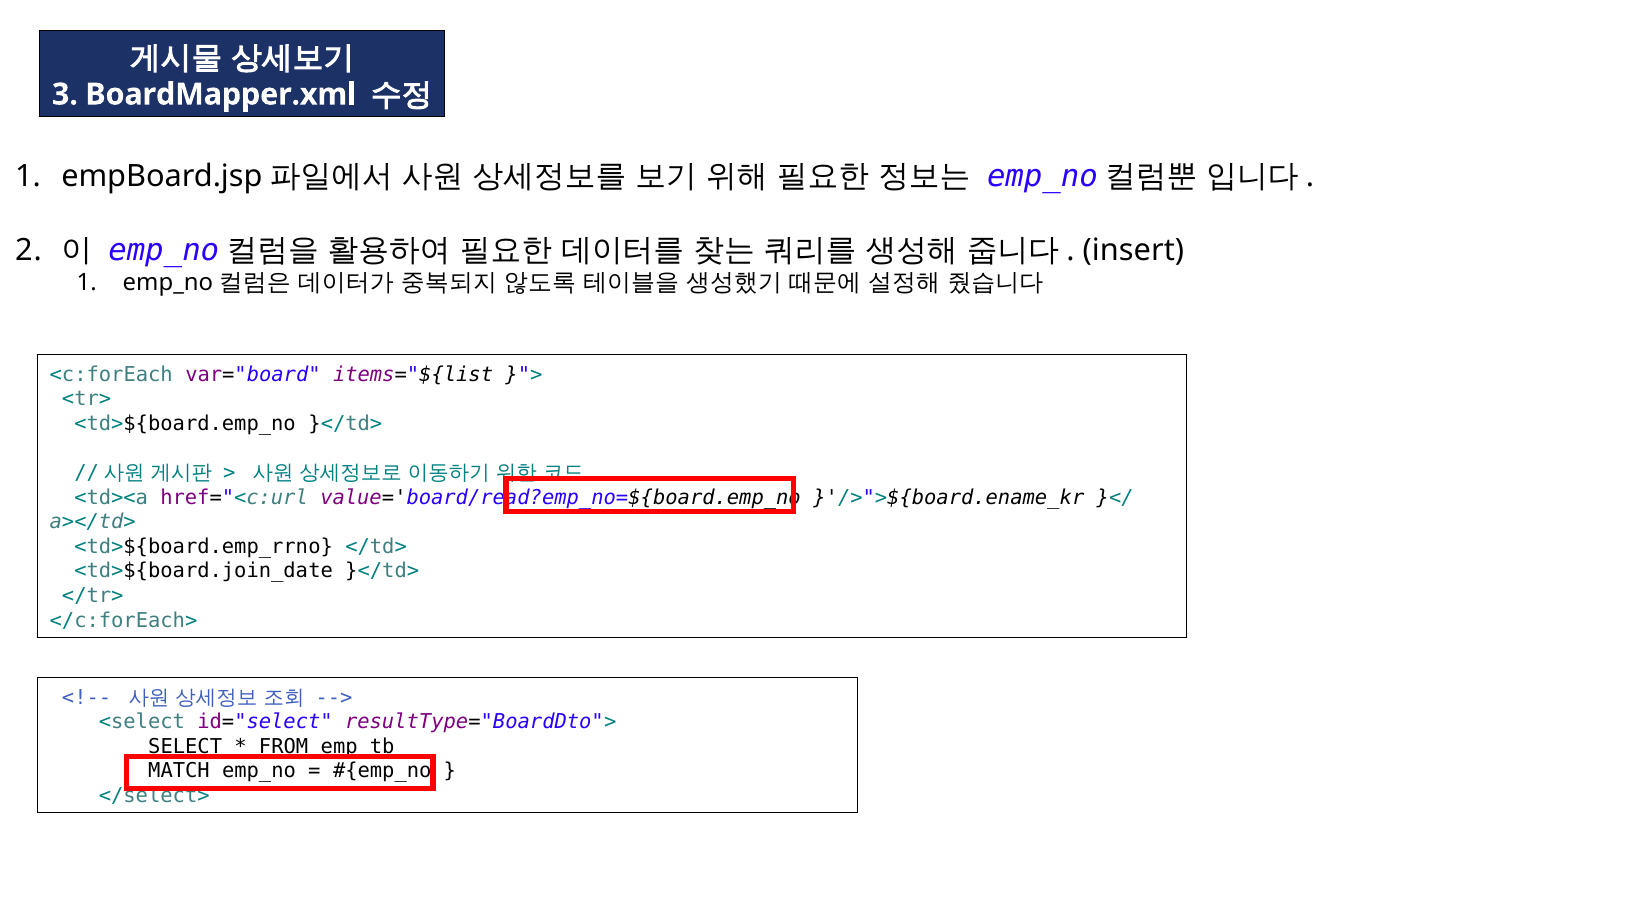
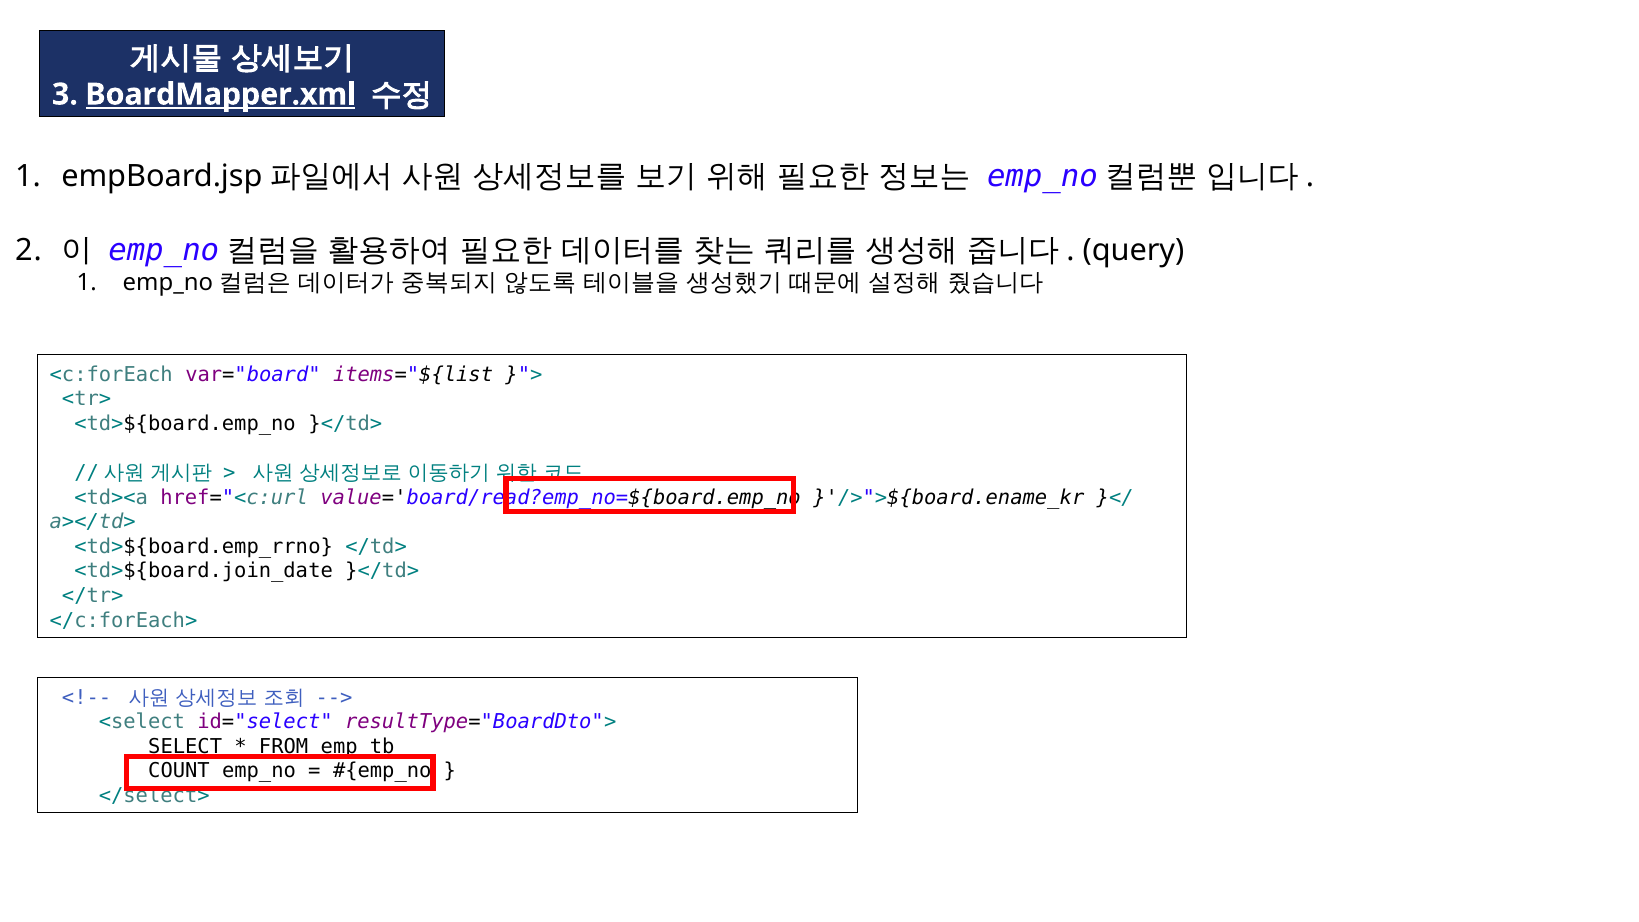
BoardMapper.xml underline: none -> present
insert: insert -> query
MATCH: MATCH -> COUNT
